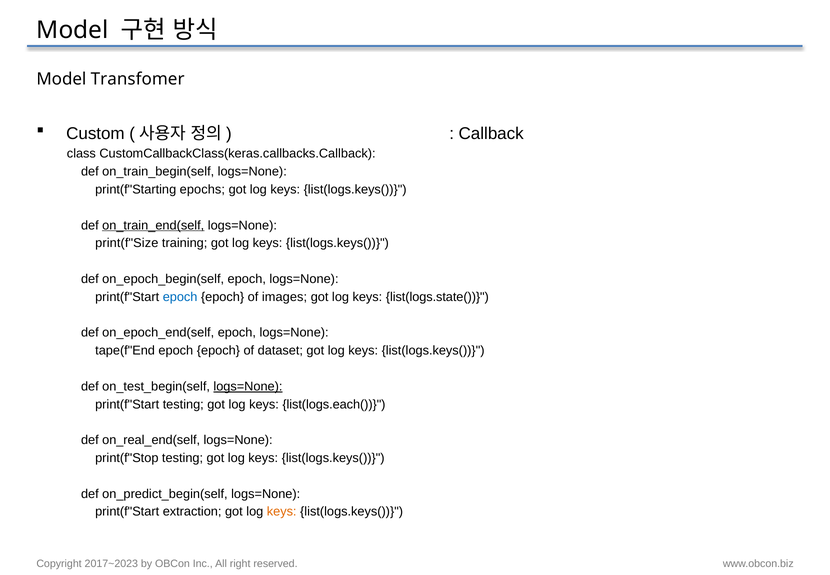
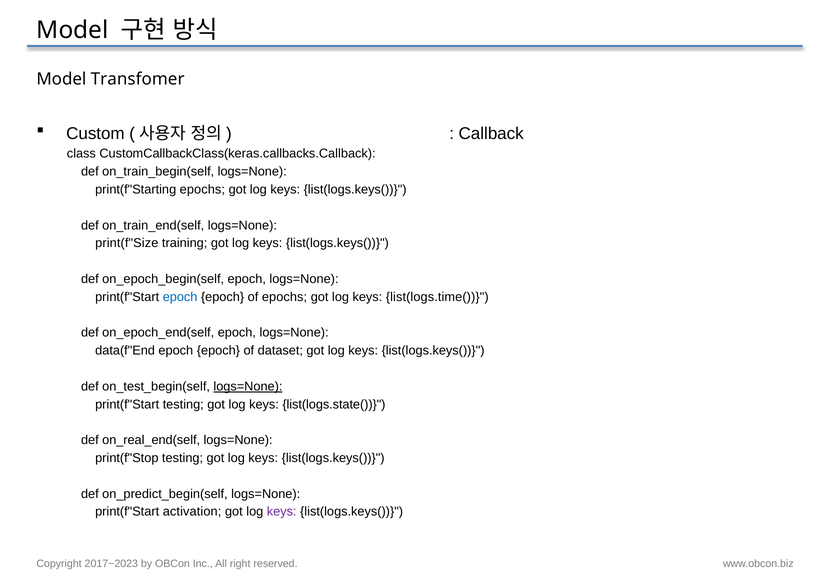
on_train_end(self underline: present -> none
of images: images -> epochs
list(logs.state(: list(logs.state( -> list(logs.time(
tape(f"End: tape(f"End -> data(f"End
list(logs.each(: list(logs.each( -> list(logs.state(
extraction: extraction -> activation
keys at (282, 511) colour: orange -> purple
